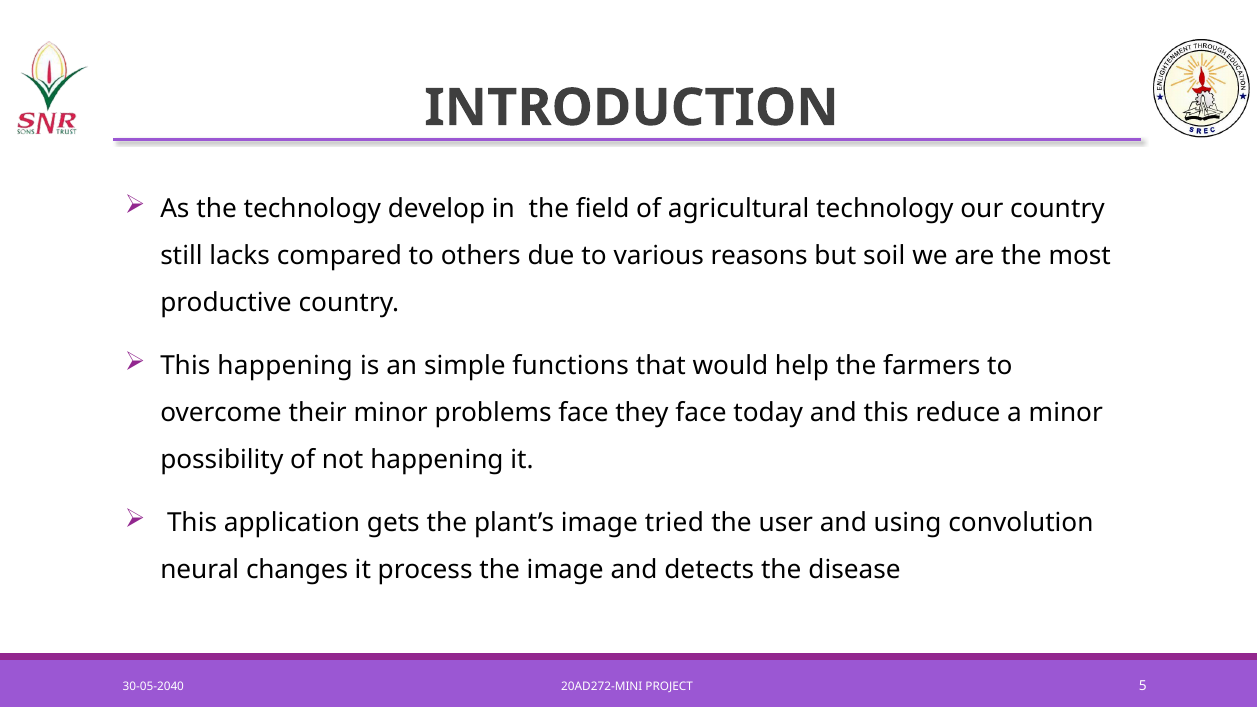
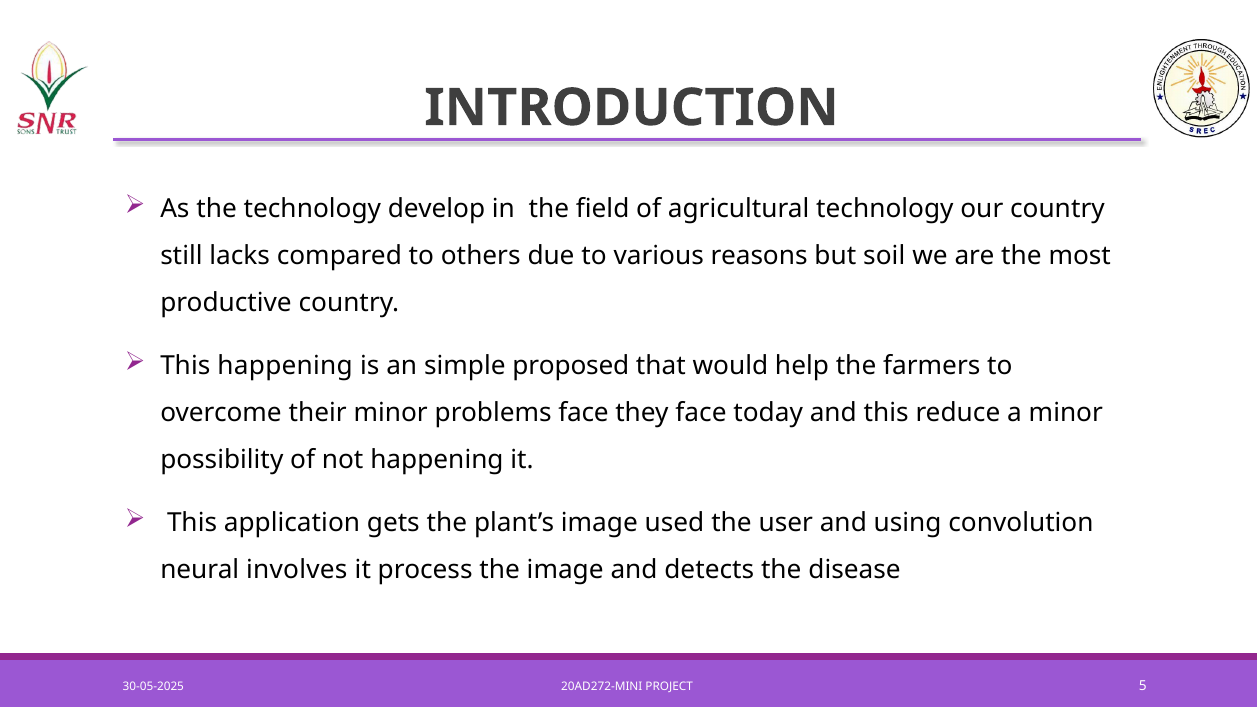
functions: functions -> proposed
tried: tried -> used
changes: changes -> involves
30-05-2040: 30-05-2040 -> 30-05-2025
